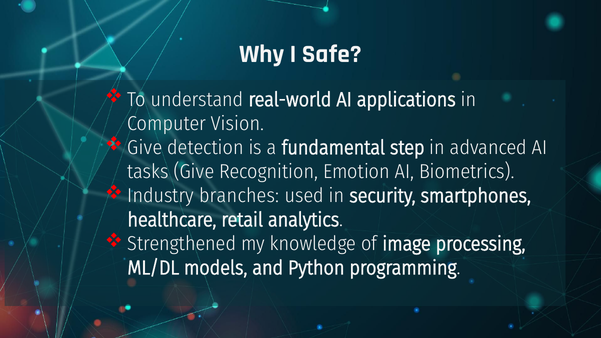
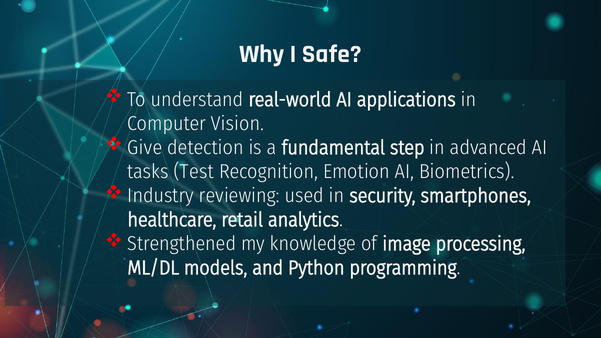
tasks Give: Give -> Test
branches: branches -> reviewing
